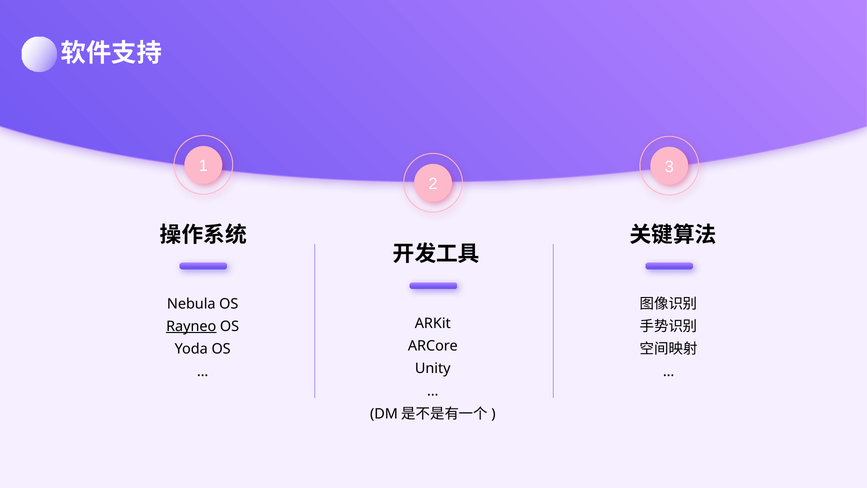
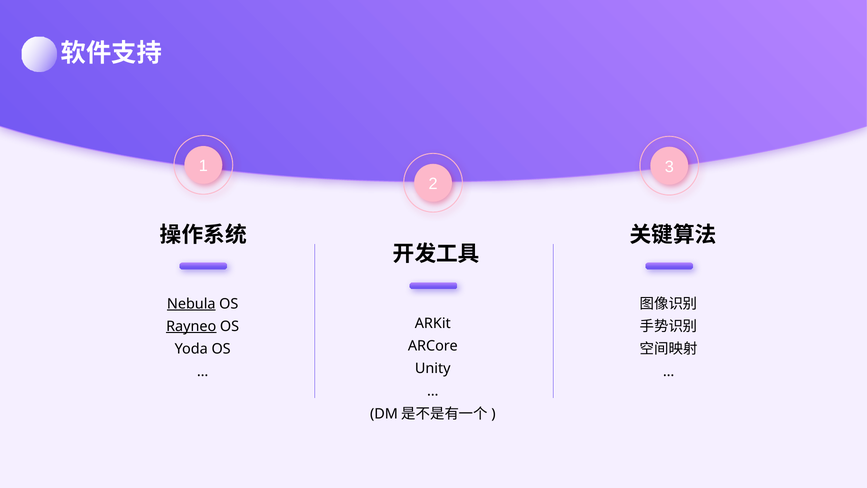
Nebula underline: none -> present
